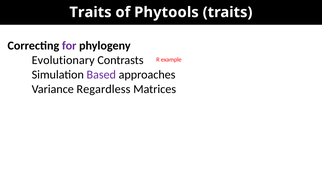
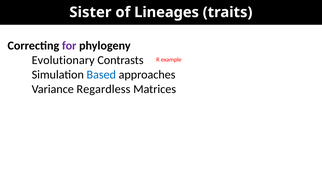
Traits at (90, 12): Traits -> Sister
Phytools: Phytools -> Lineages
Based colour: purple -> blue
